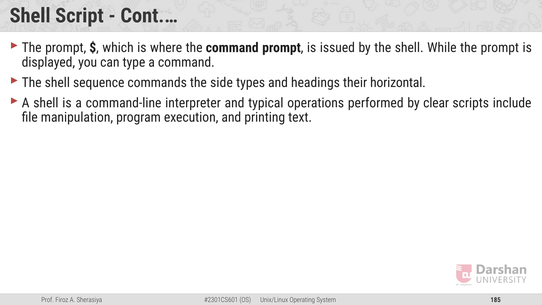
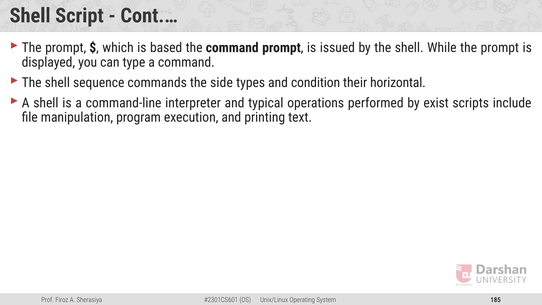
where: where -> based
headings: headings -> condition
clear: clear -> exist
